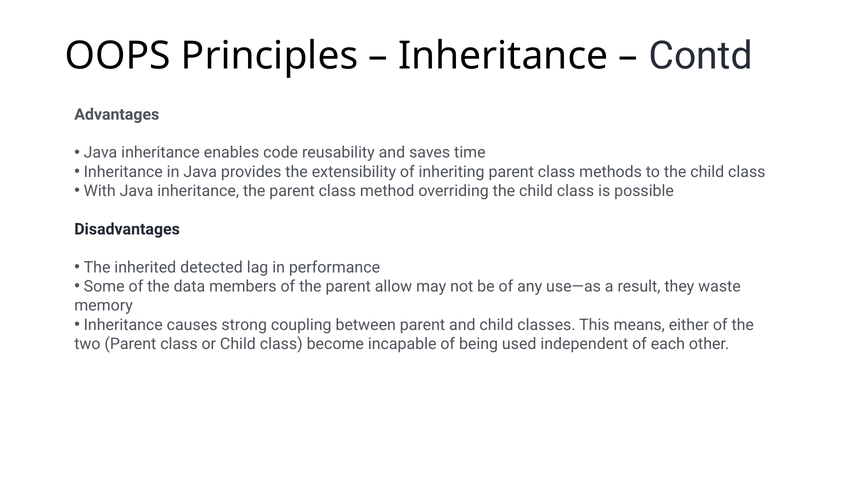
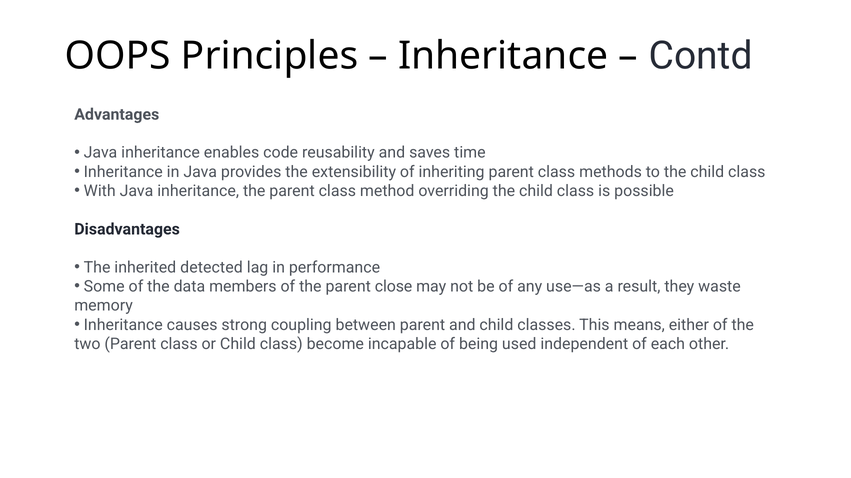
allow: allow -> close
